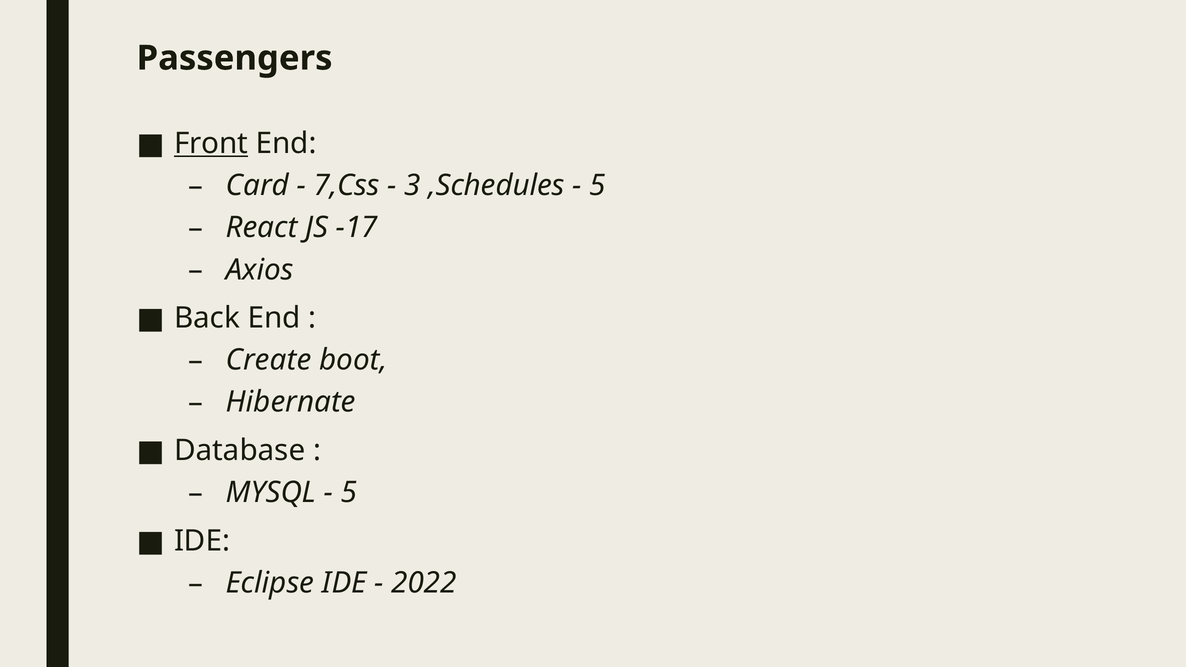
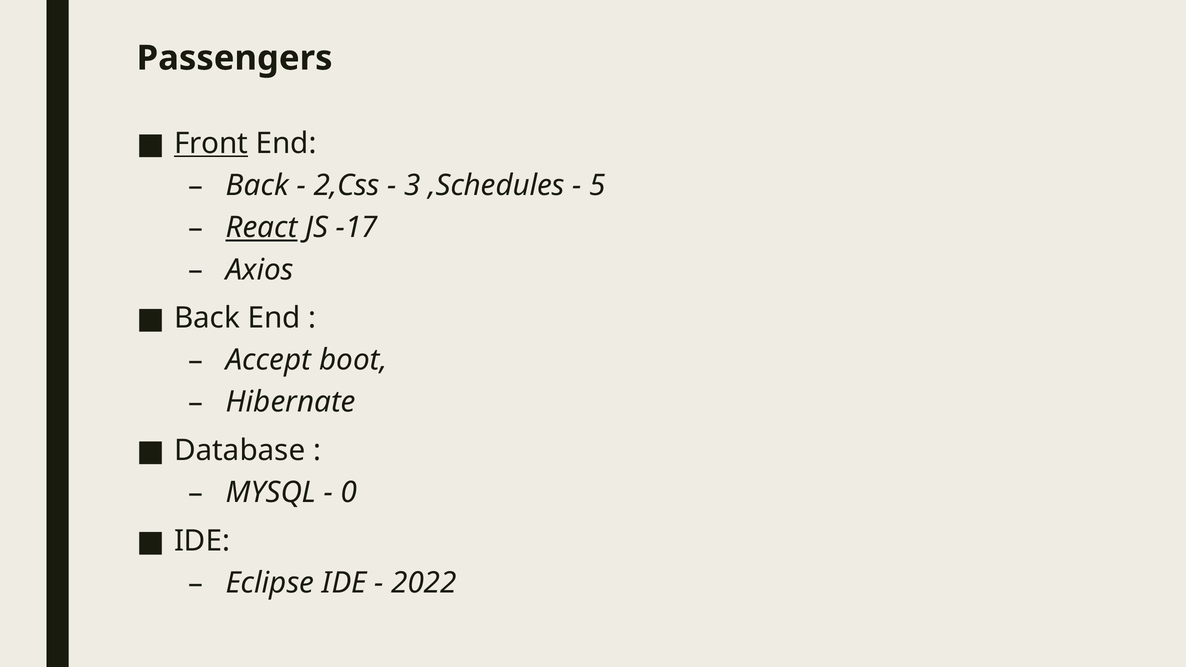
Card at (257, 186): Card -> Back
7,Css: 7,Css -> 2,Css
React underline: none -> present
Create: Create -> Accept
5 at (349, 493): 5 -> 0
